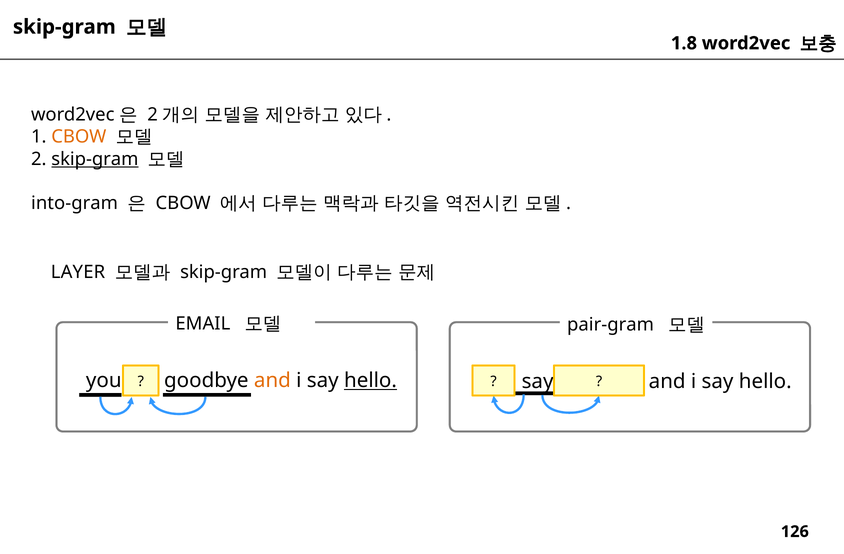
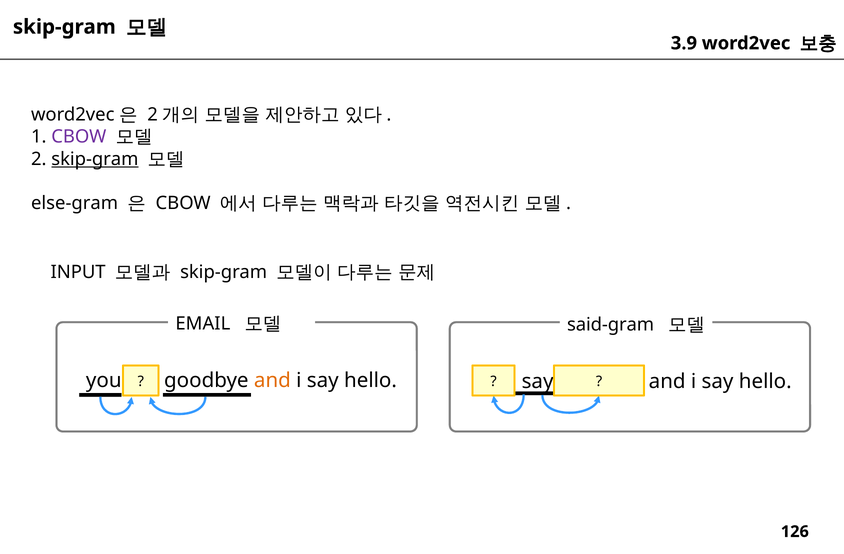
1.8: 1.8 -> 3.9
CBOW at (79, 137) colour: orange -> purple
into-gram: into-gram -> else-gram
LAYER: LAYER -> INPUT
pair-gram: pair-gram -> said-gram
hello at (371, 381) underline: present -> none
